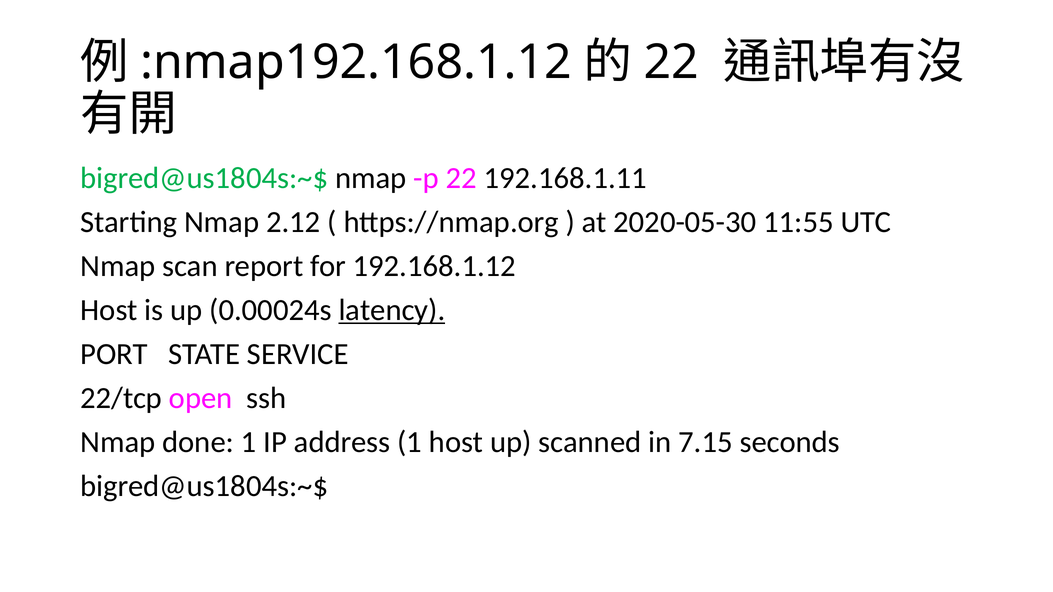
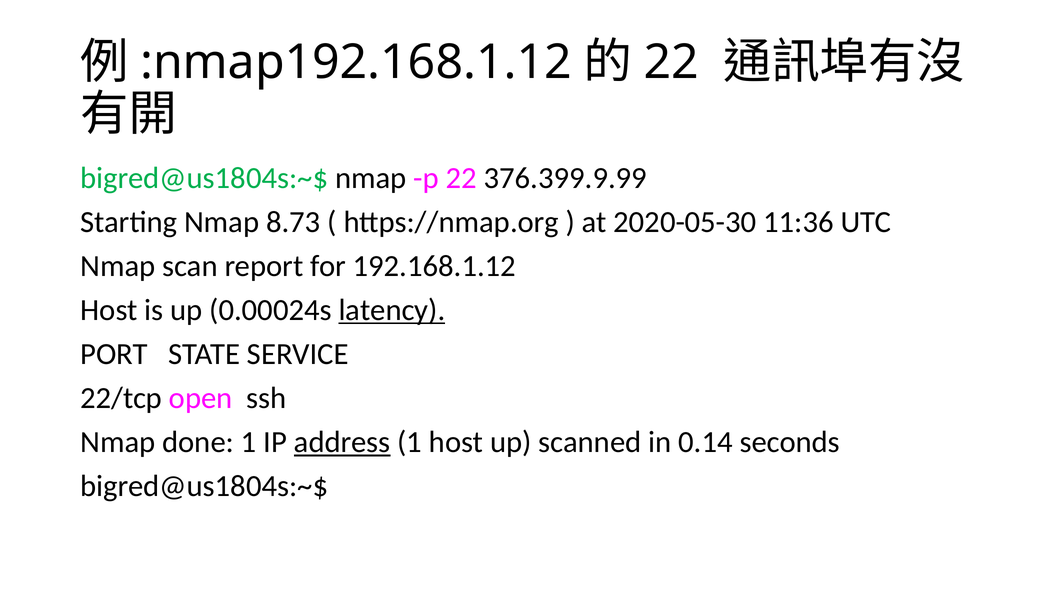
192.168.1.11: 192.168.1.11 -> 376.399.9.99
2.12: 2.12 -> 8.73
11:55: 11:55 -> 11:36
address underline: none -> present
7.15: 7.15 -> 0.14
